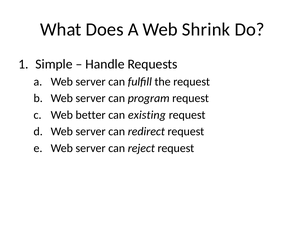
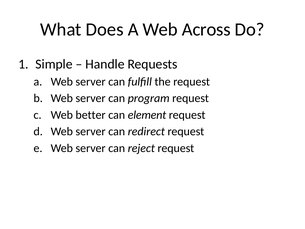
Shrink: Shrink -> Across
existing: existing -> element
